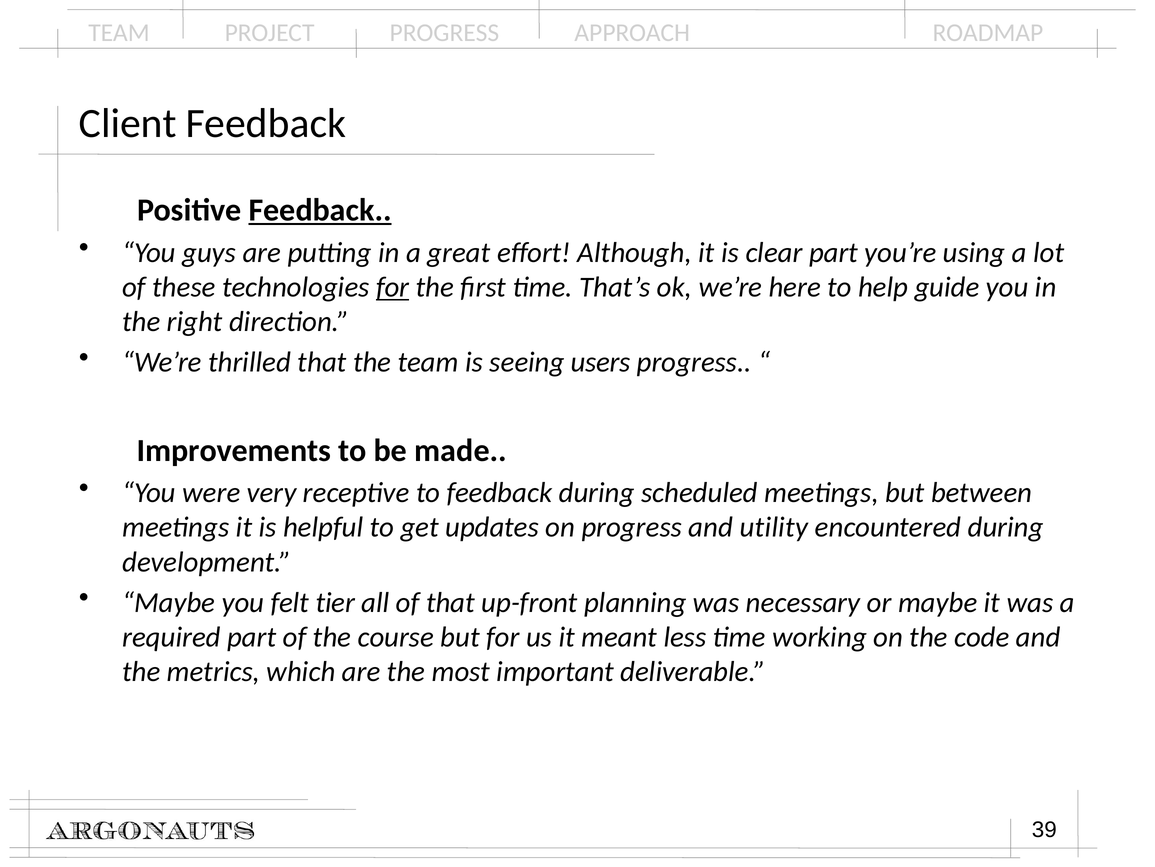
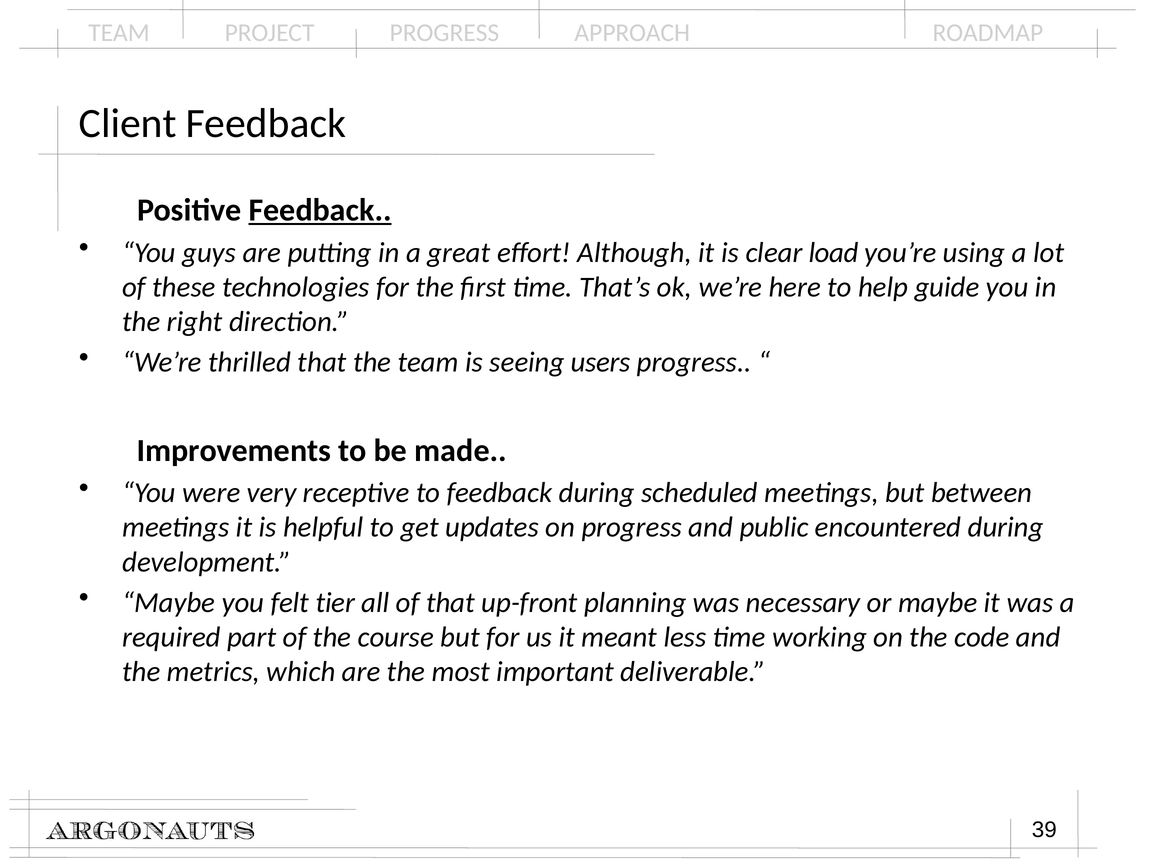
clear part: part -> load
for at (393, 287) underline: present -> none
utility: utility -> public
